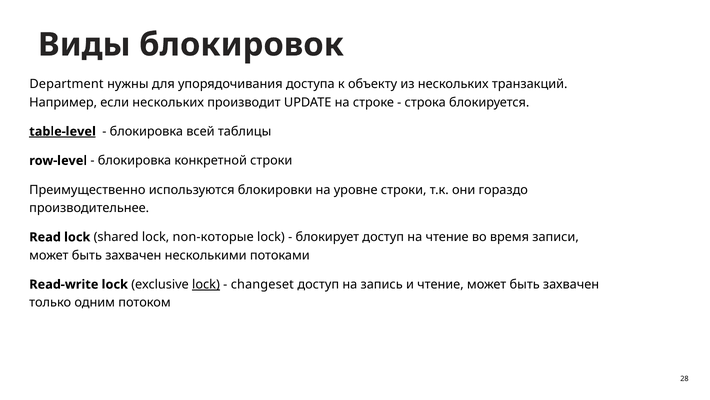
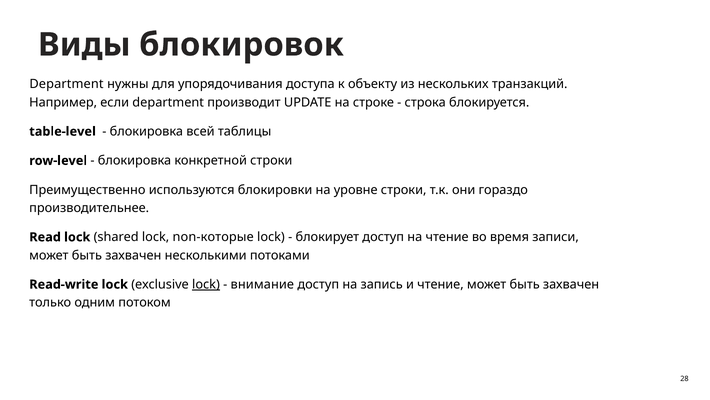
если нескольких: нескольких -> department
table-level underline: present -> none
changeset: changeset -> внимание
